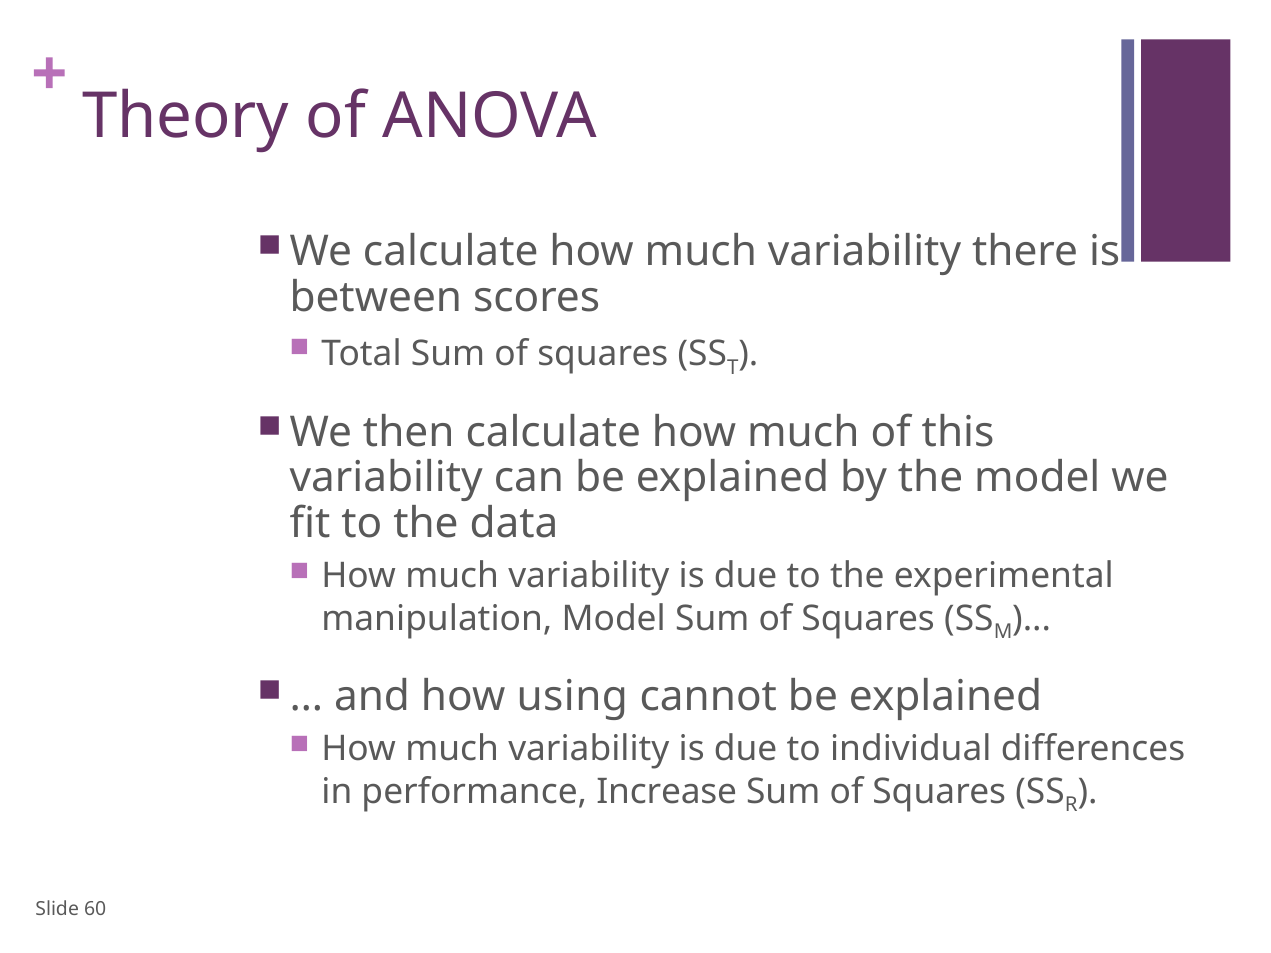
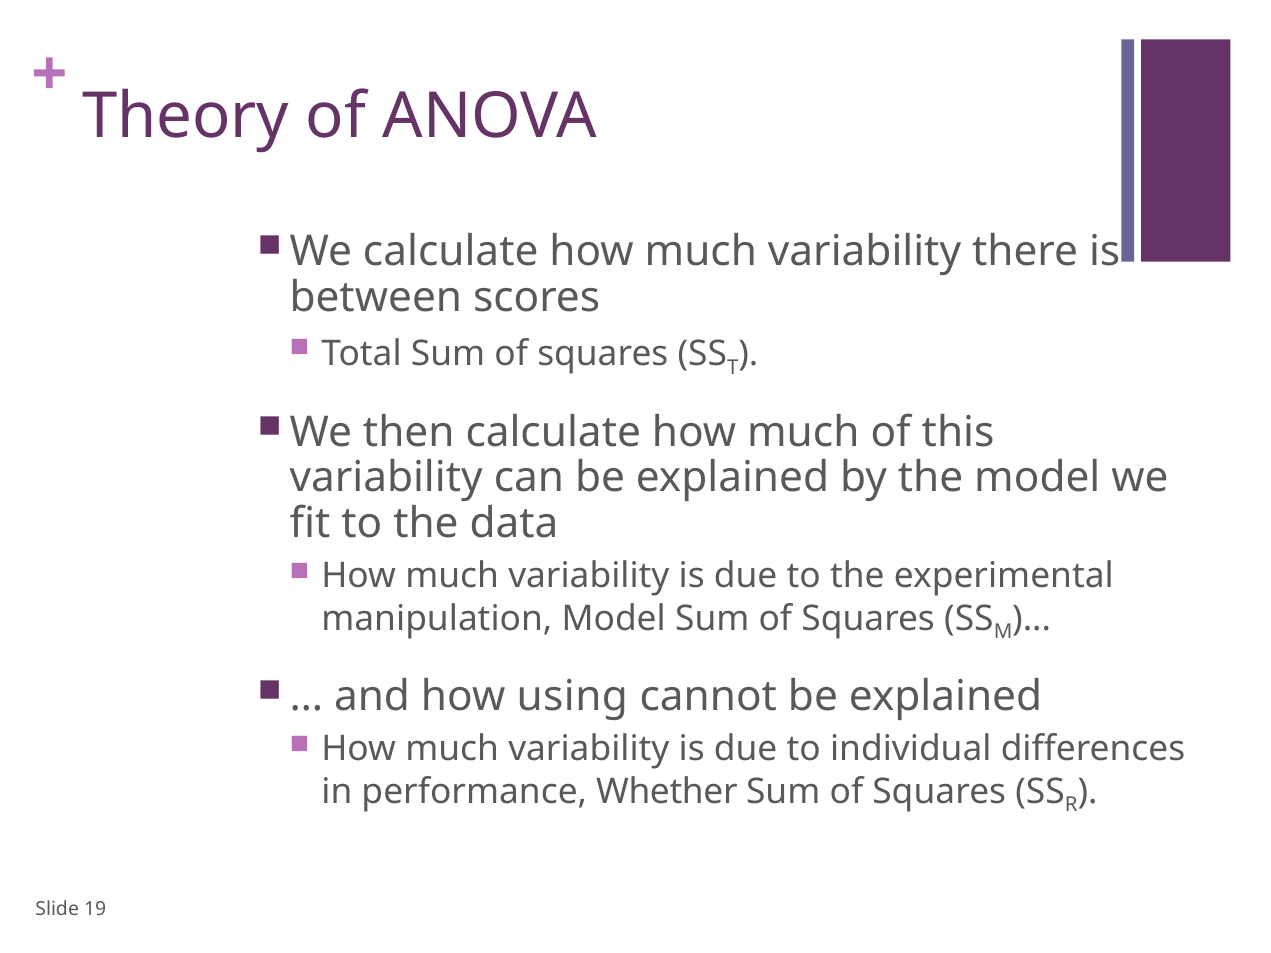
Increase: Increase -> Whether
60: 60 -> 19
